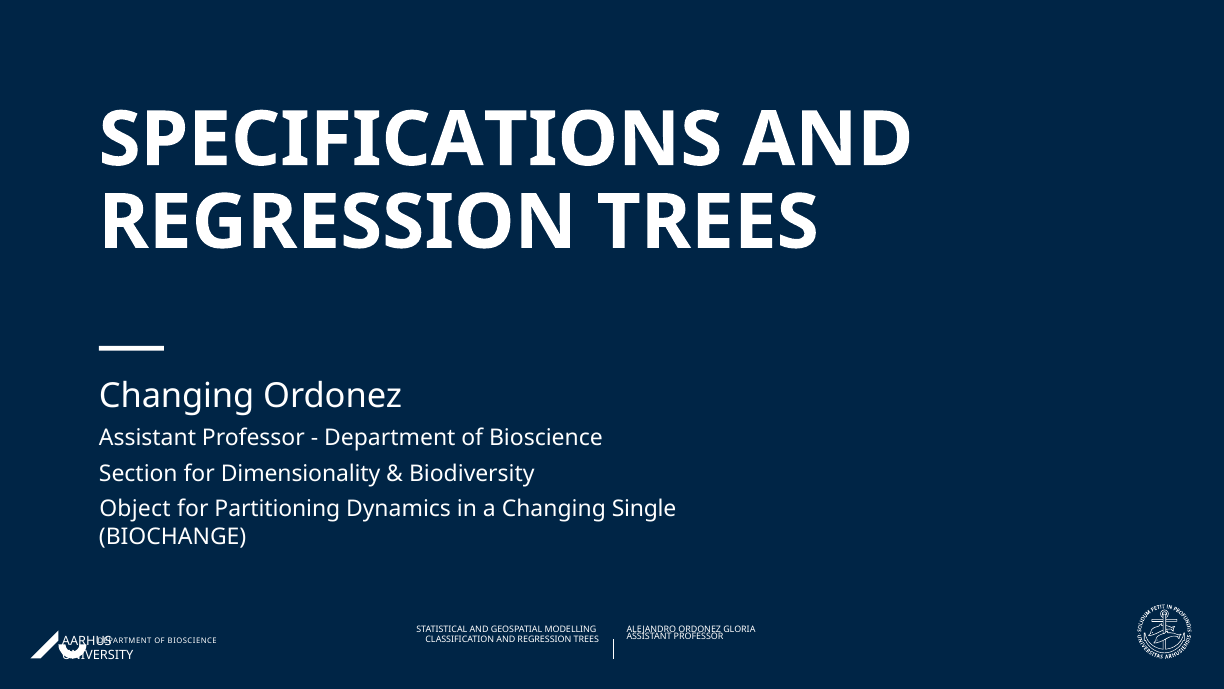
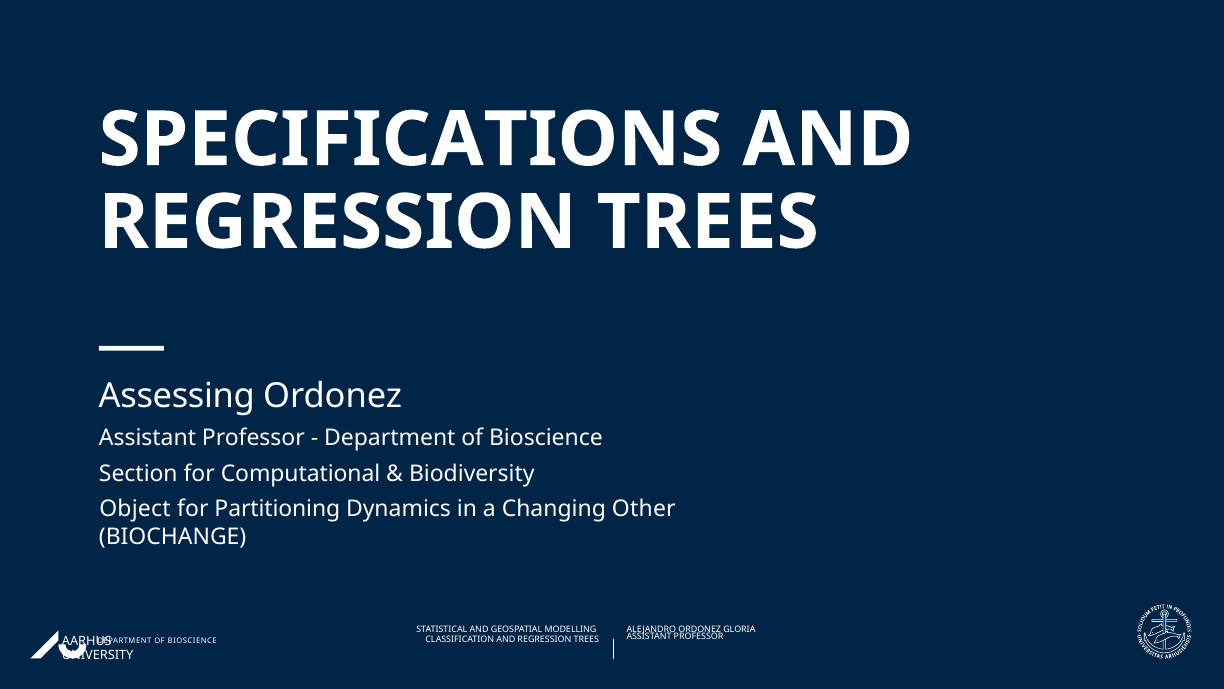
Changing at (177, 396): Changing -> Assessing
Dimensionality: Dimensionality -> Computational
Single: Single -> Other
